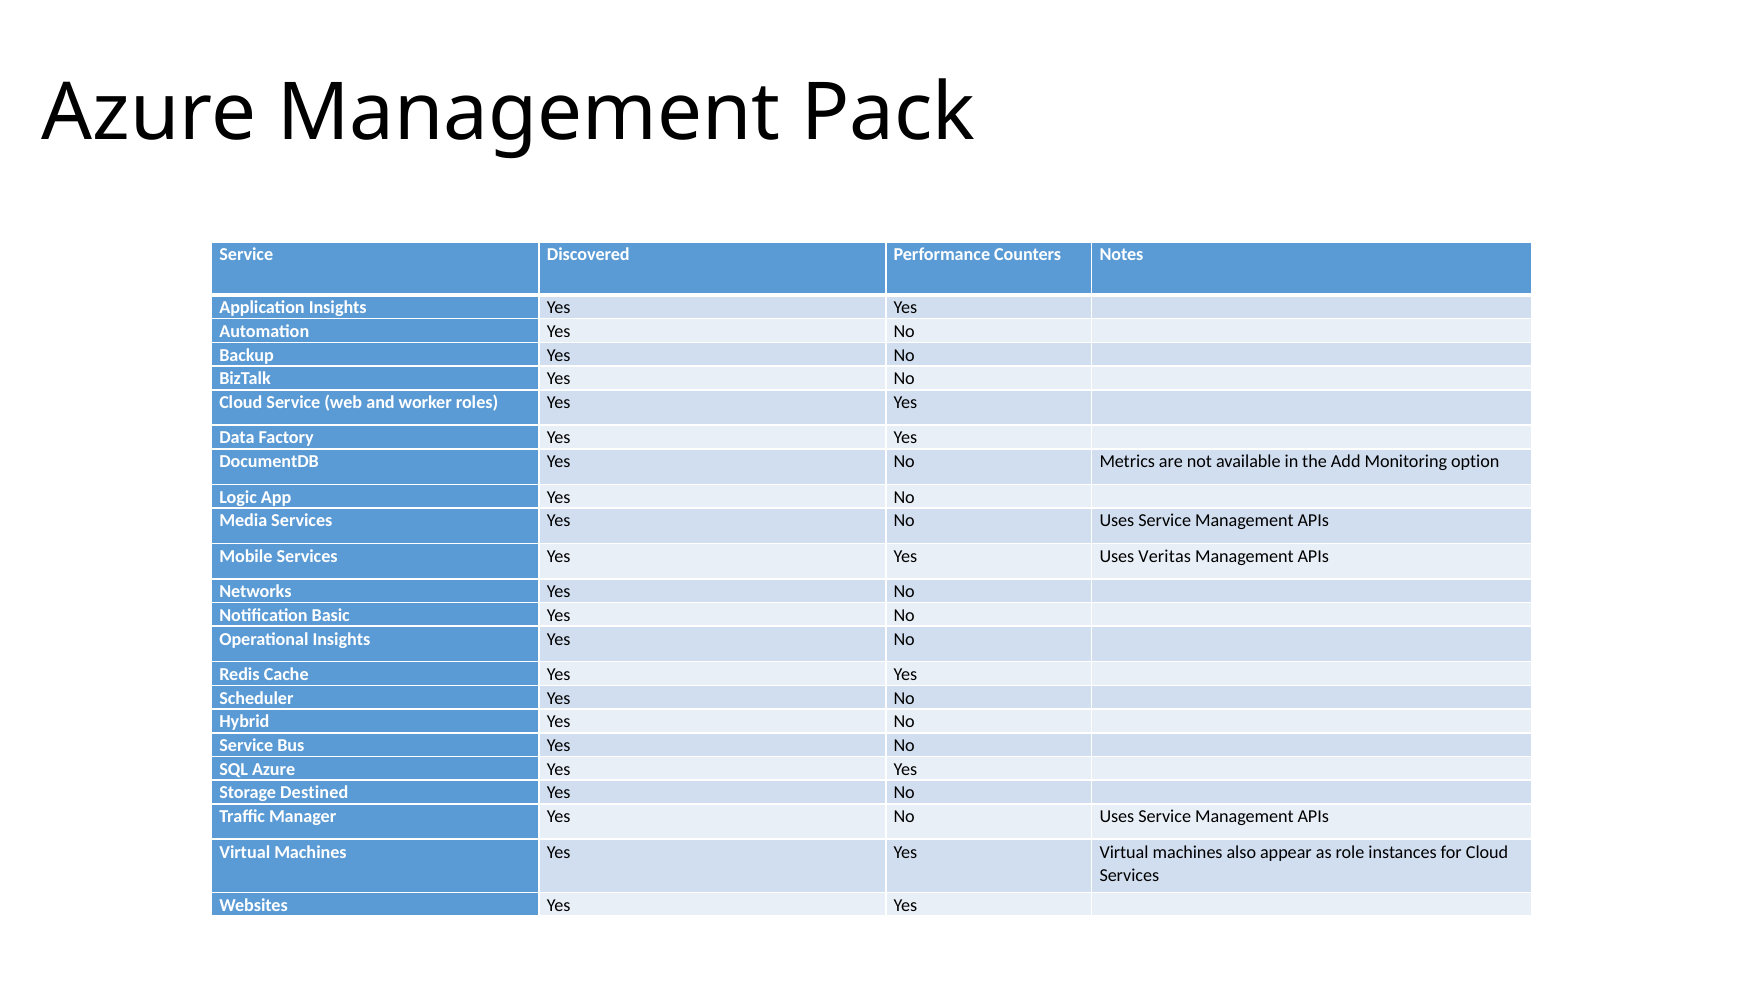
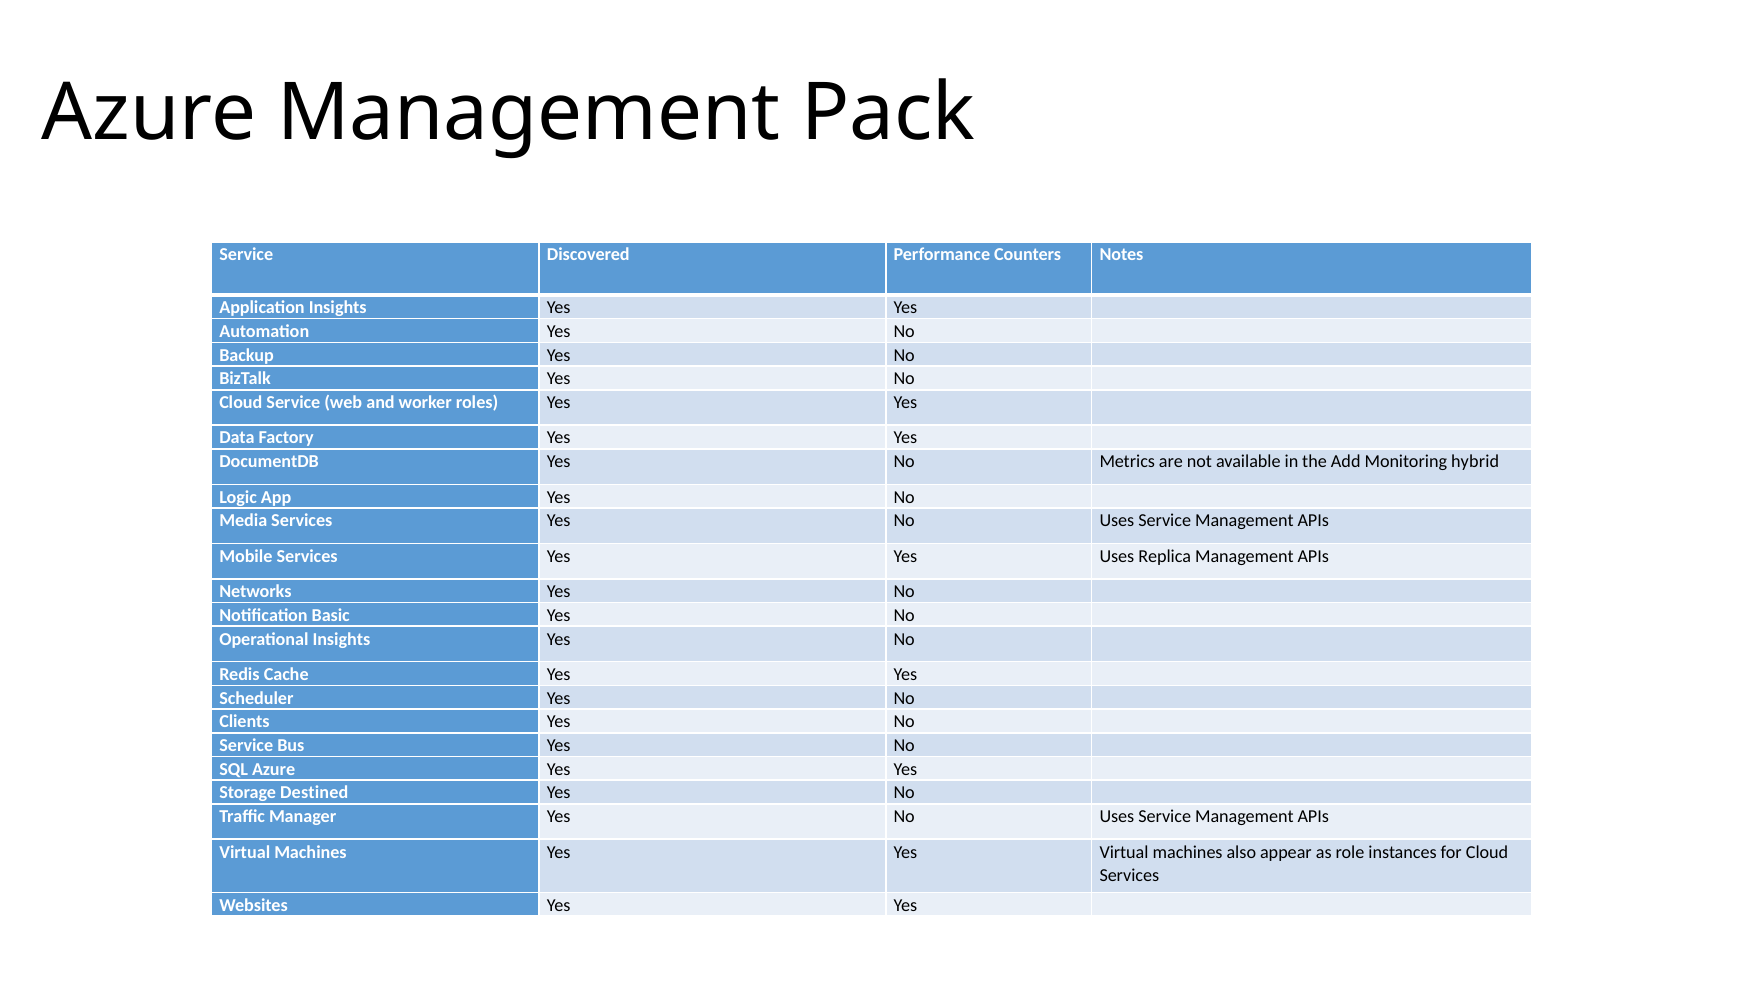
option: option -> hybrid
Veritas: Veritas -> Replica
Hybrid: Hybrid -> Clients
